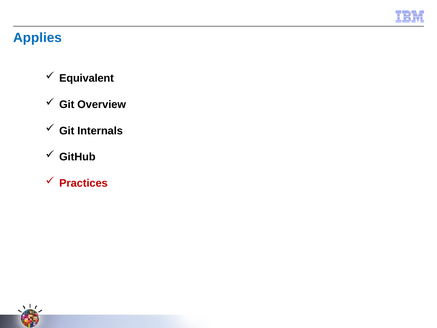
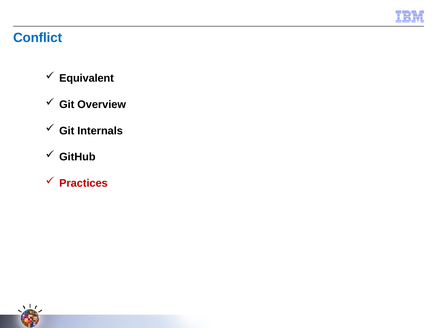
Applies: Applies -> Conflict
